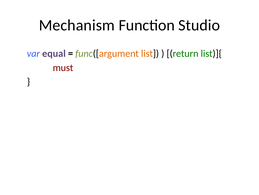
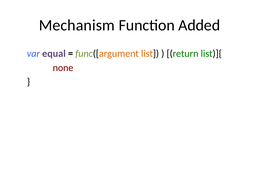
Studio: Studio -> Added
must: must -> none
